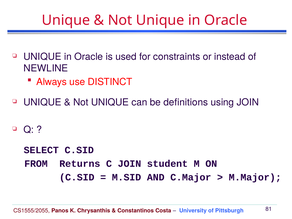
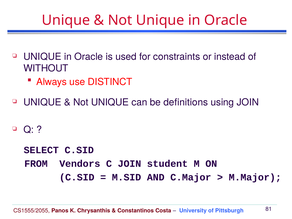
NEWLINE: NEWLINE -> WITHOUT
Returns: Returns -> Vendors
